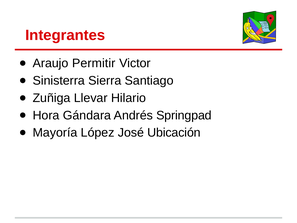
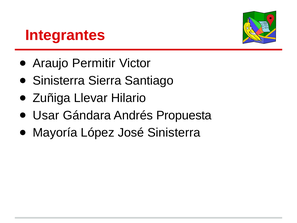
Hora: Hora -> Usar
Springpad: Springpad -> Propuesta
José Ubicación: Ubicación -> Sinisterra
